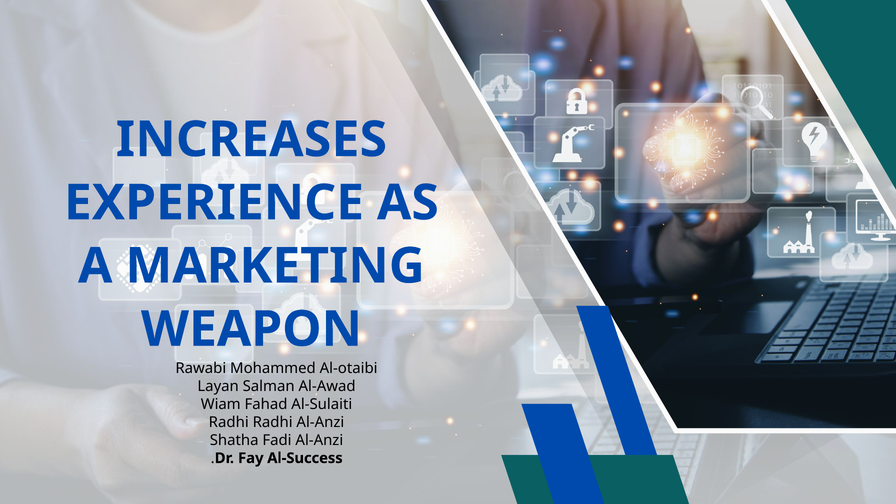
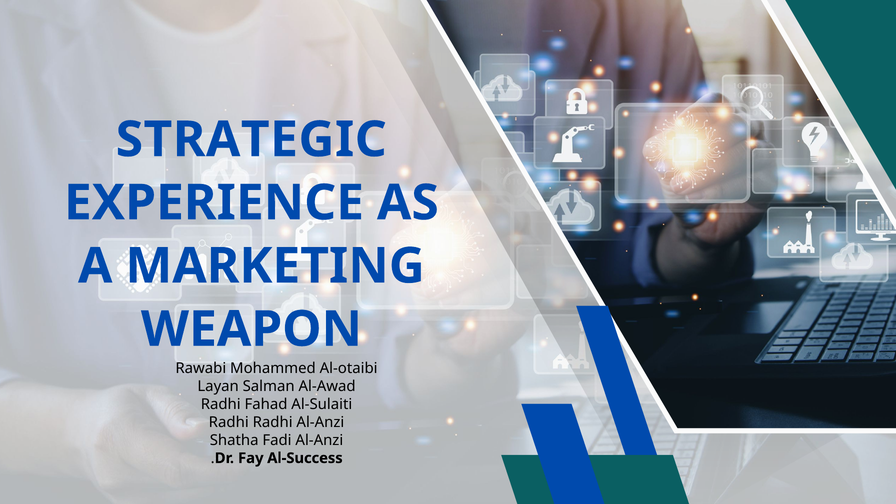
INCREASES: INCREASES -> STRATEGIC
Wiam at (221, 404): Wiam -> Radhi
